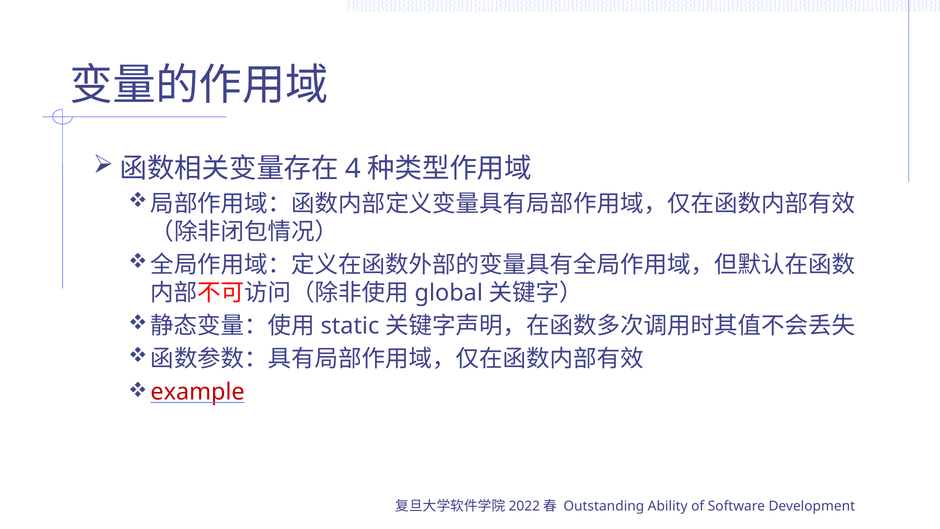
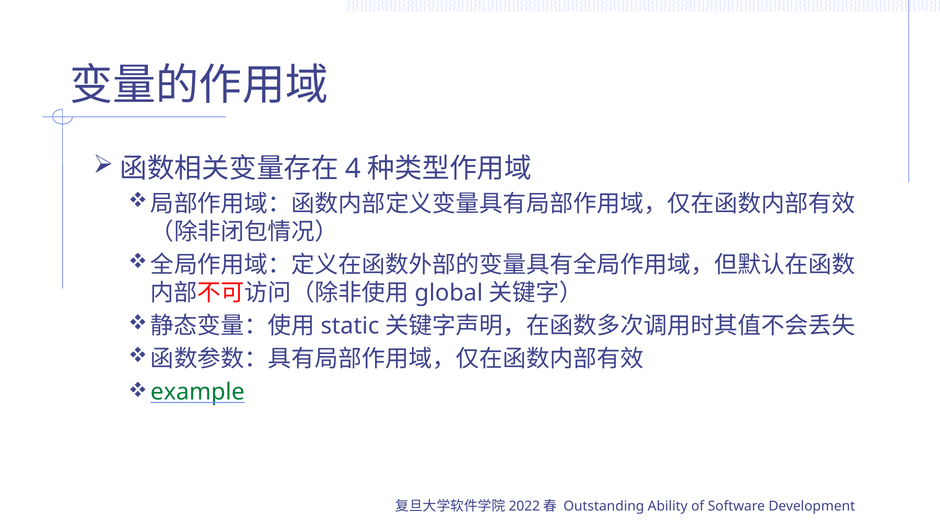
example colour: red -> green
